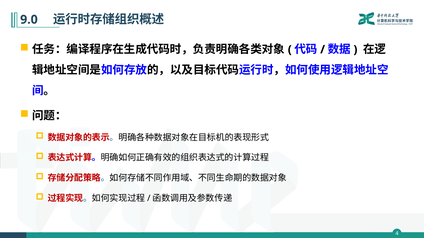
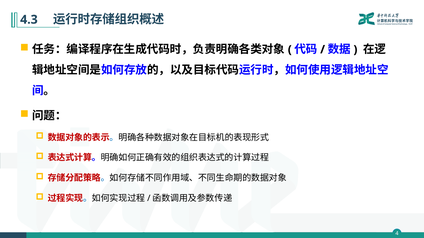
9.0: 9.0 -> 4.3
